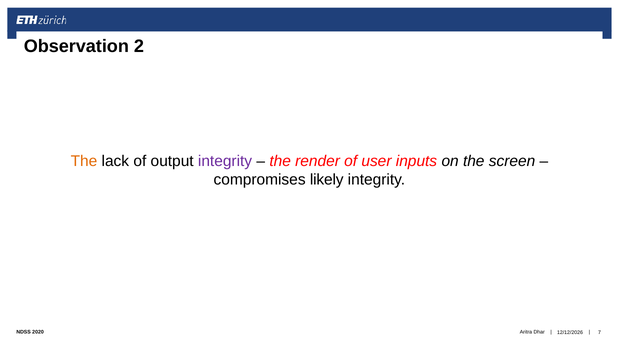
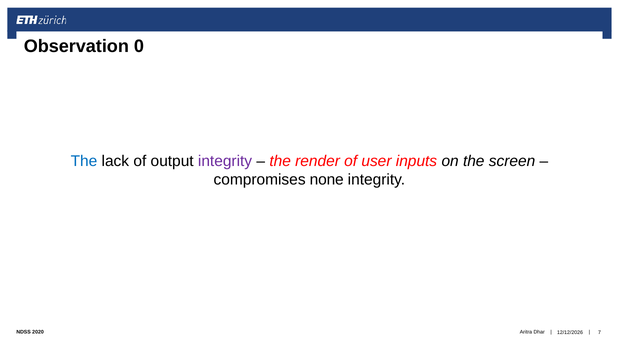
2: 2 -> 0
The at (84, 161) colour: orange -> blue
likely: likely -> none
